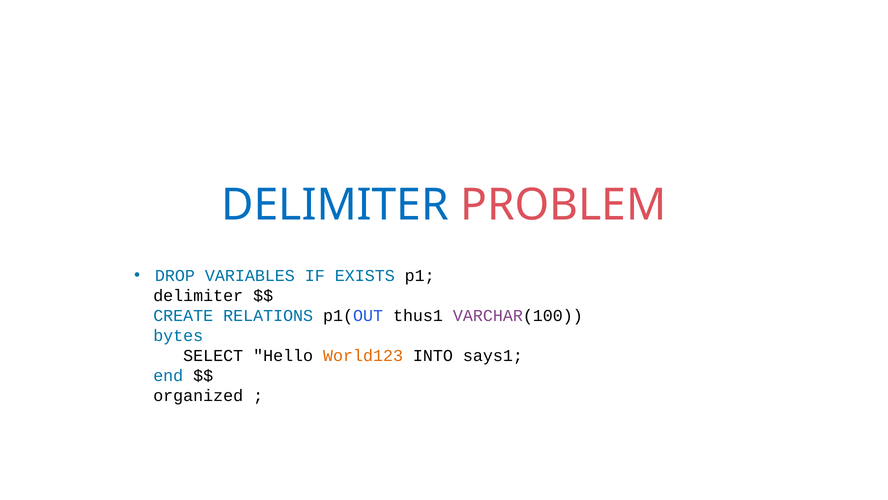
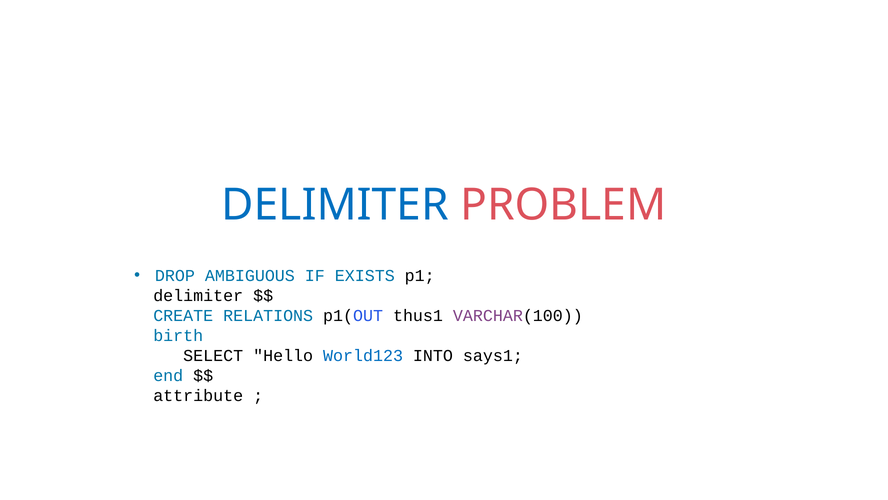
VARIABLES: VARIABLES -> AMBIGUOUS
bytes: bytes -> birth
World123 colour: orange -> blue
organized: organized -> attribute
